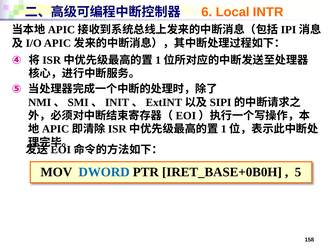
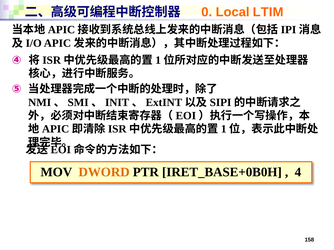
6: 6 -> 0
INTR: INTR -> LTIM
DWORD colour: blue -> orange
5: 5 -> 4
